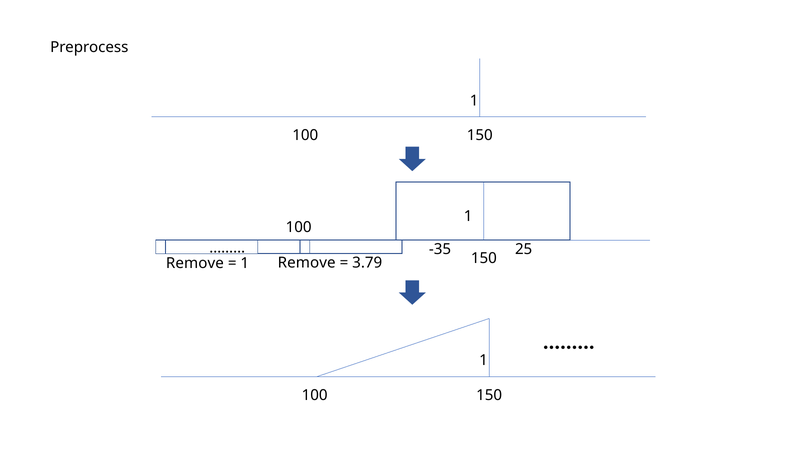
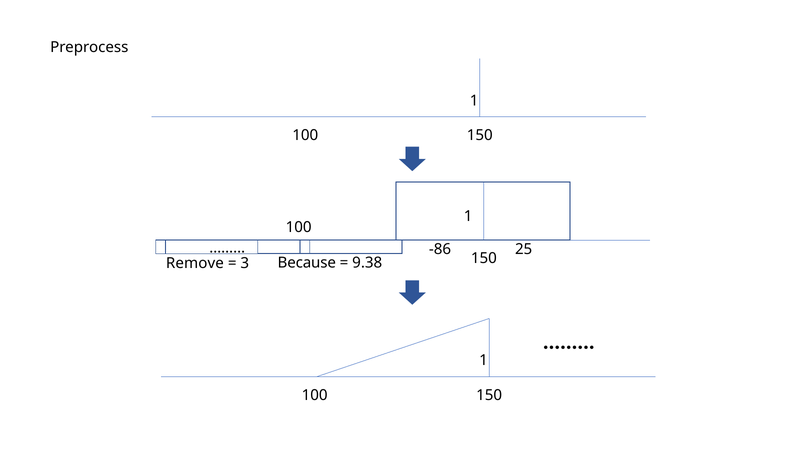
-35: -35 -> -86
Remove at (307, 263): Remove -> Because
3.79: 3.79 -> 9.38
1 at (245, 263): 1 -> 3
